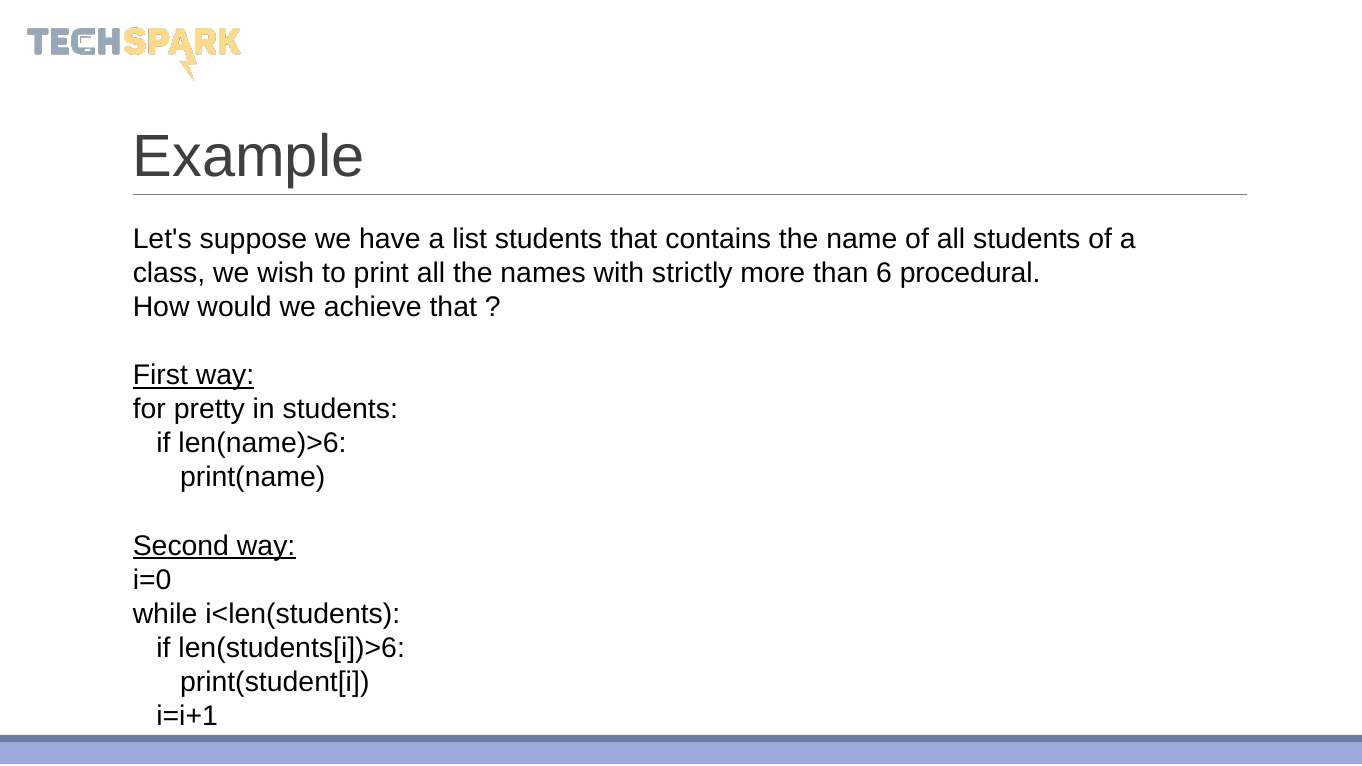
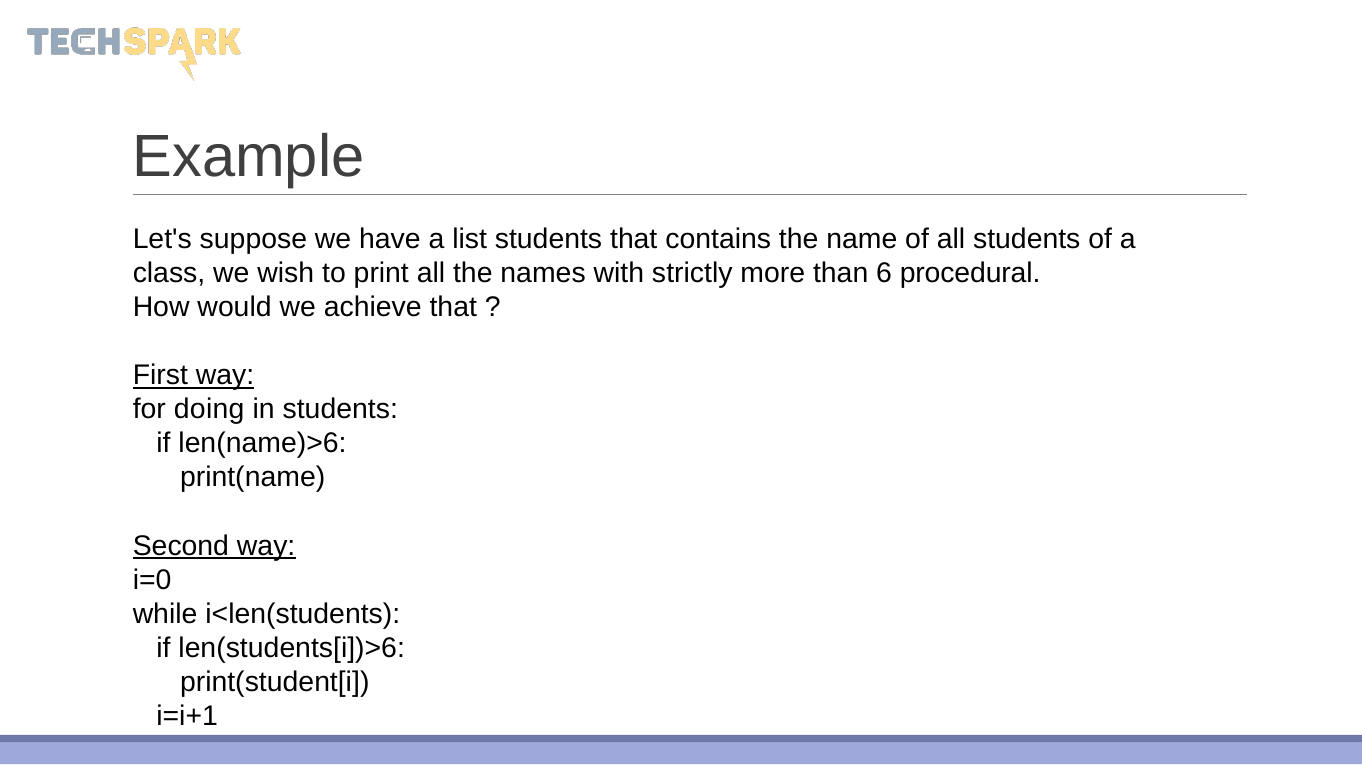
pretty: pretty -> doing
